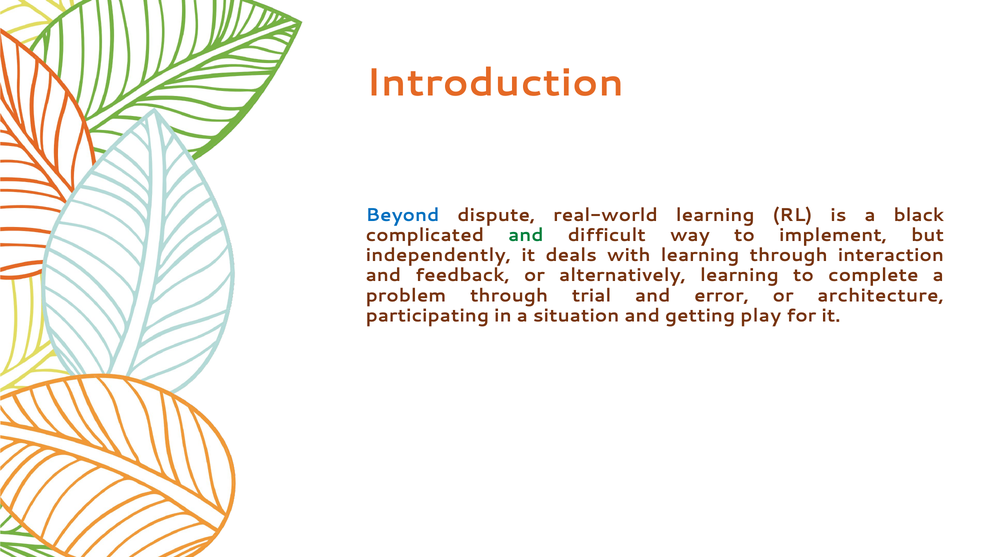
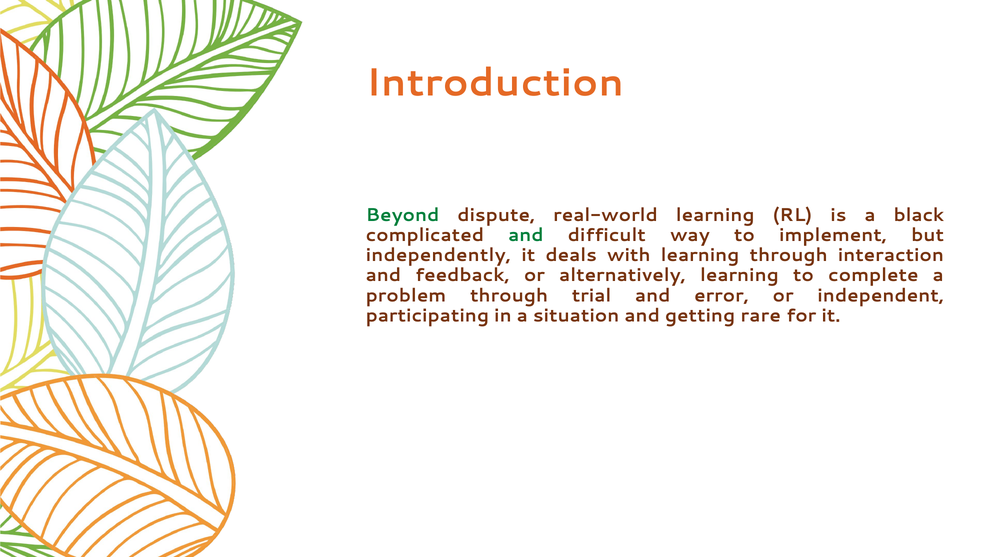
Beyond colour: blue -> green
architecture: architecture -> independent
play: play -> rare
